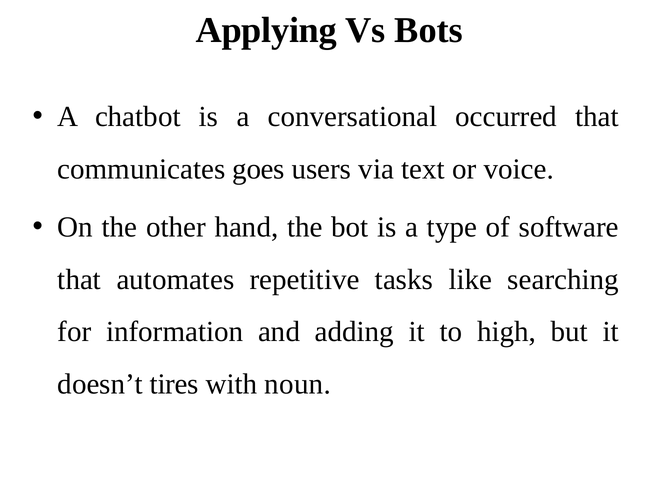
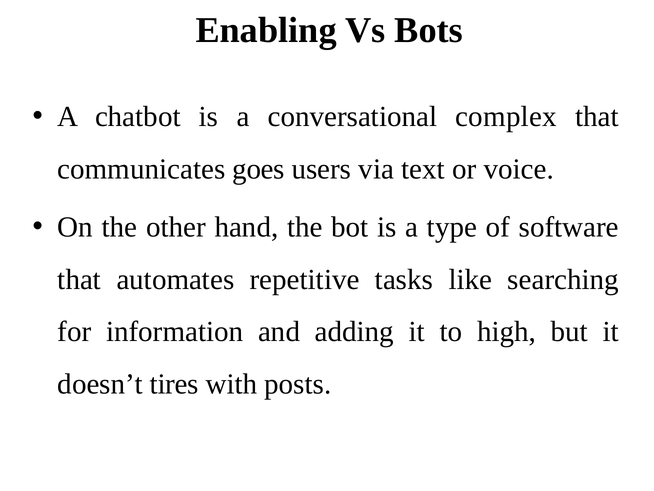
Applying: Applying -> Enabling
occurred: occurred -> complex
noun: noun -> posts
